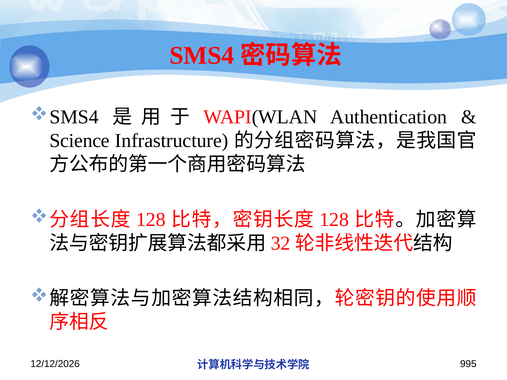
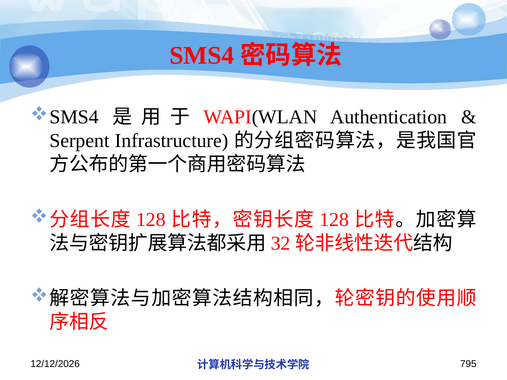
Science: Science -> Serpent
995: 995 -> 795
